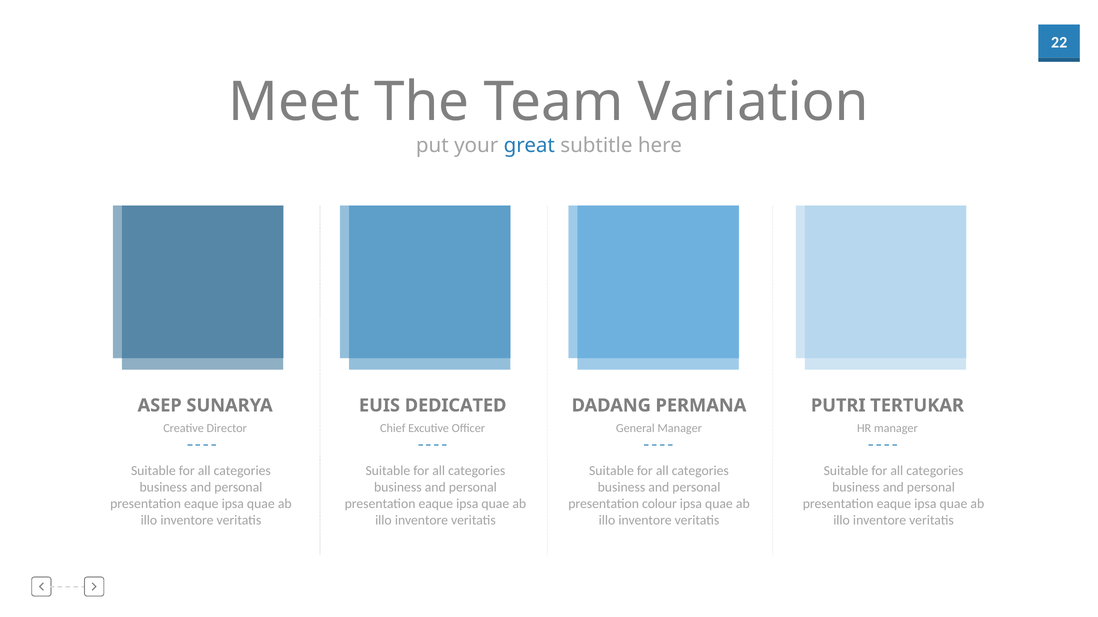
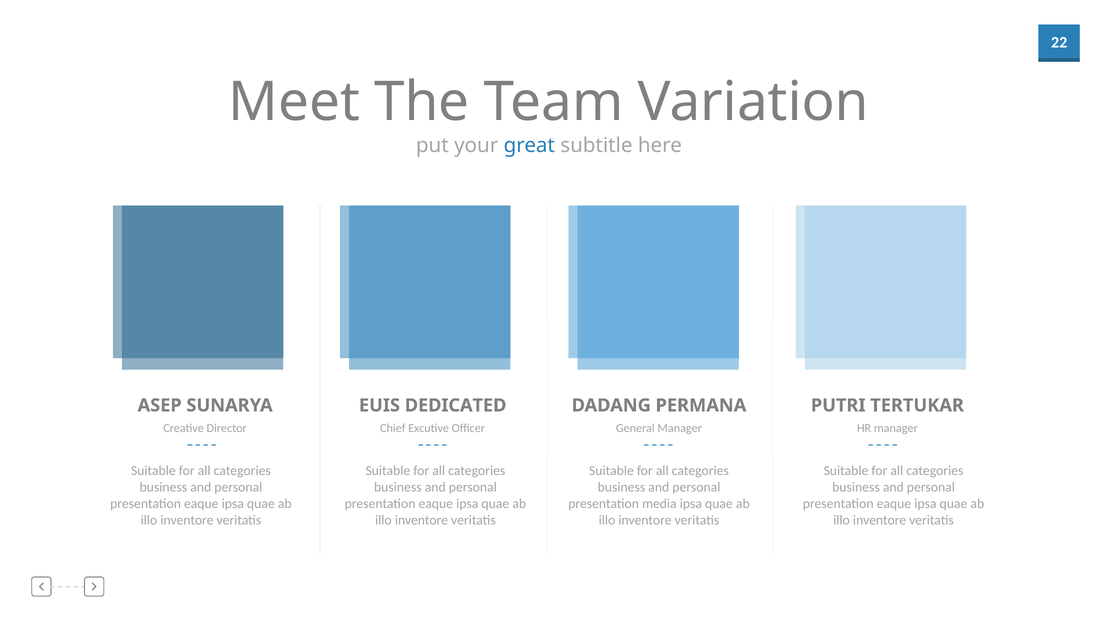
colour: colour -> media
